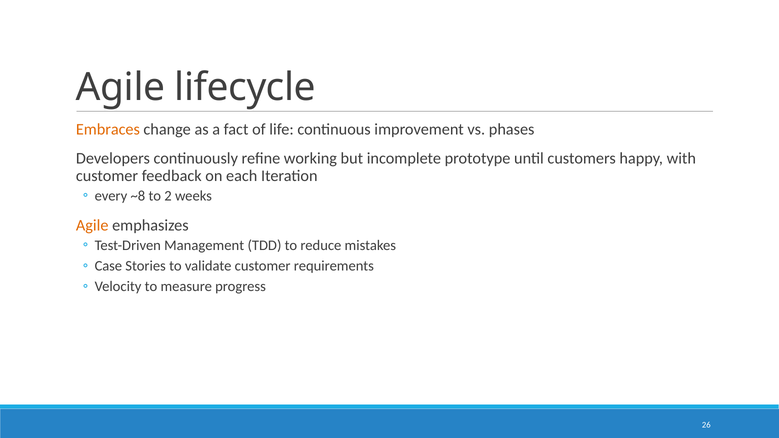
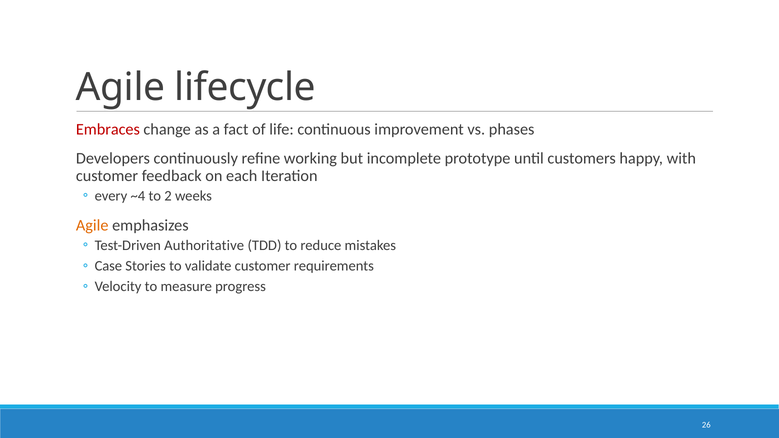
Embraces colour: orange -> red
~8: ~8 -> ~4
Management: Management -> Authoritative
